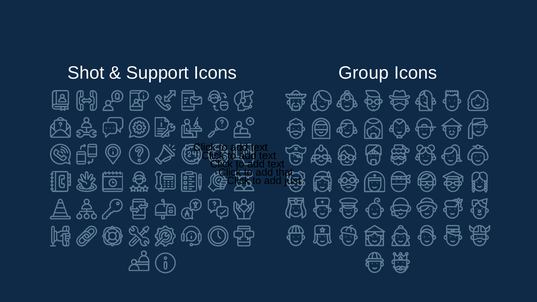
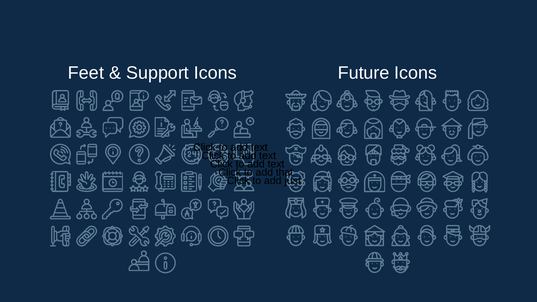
Shot: Shot -> Feet
Group: Group -> Future
